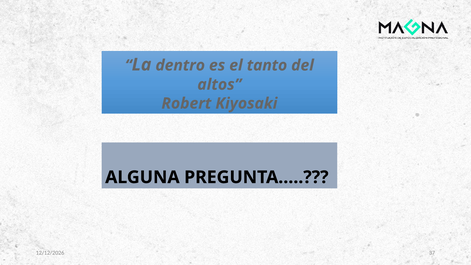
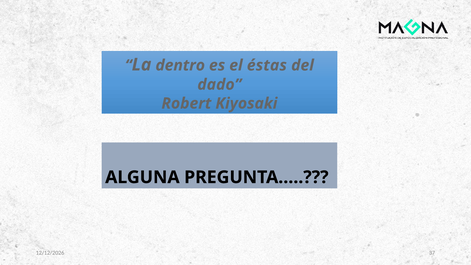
tanto: tanto -> éstas
altos: altos -> dado
